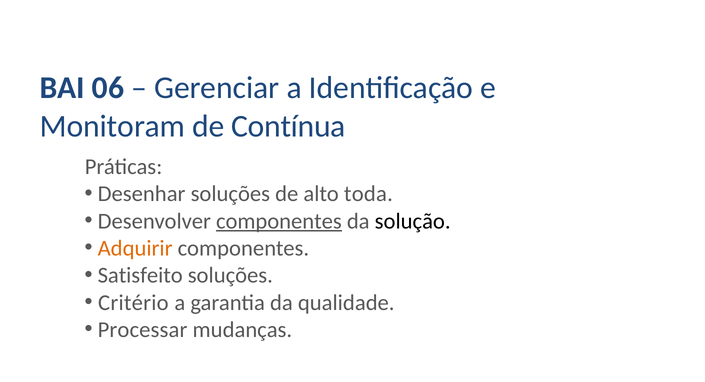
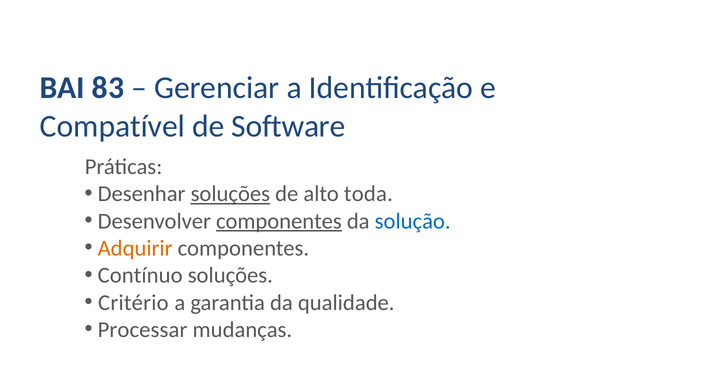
06: 06 -> 83
Monitoram: Monitoram -> Compatível
Contínua: Contínua -> Software
soluções at (230, 194) underline: none -> present
solução colour: black -> blue
Satisfeito: Satisfeito -> Contínuo
